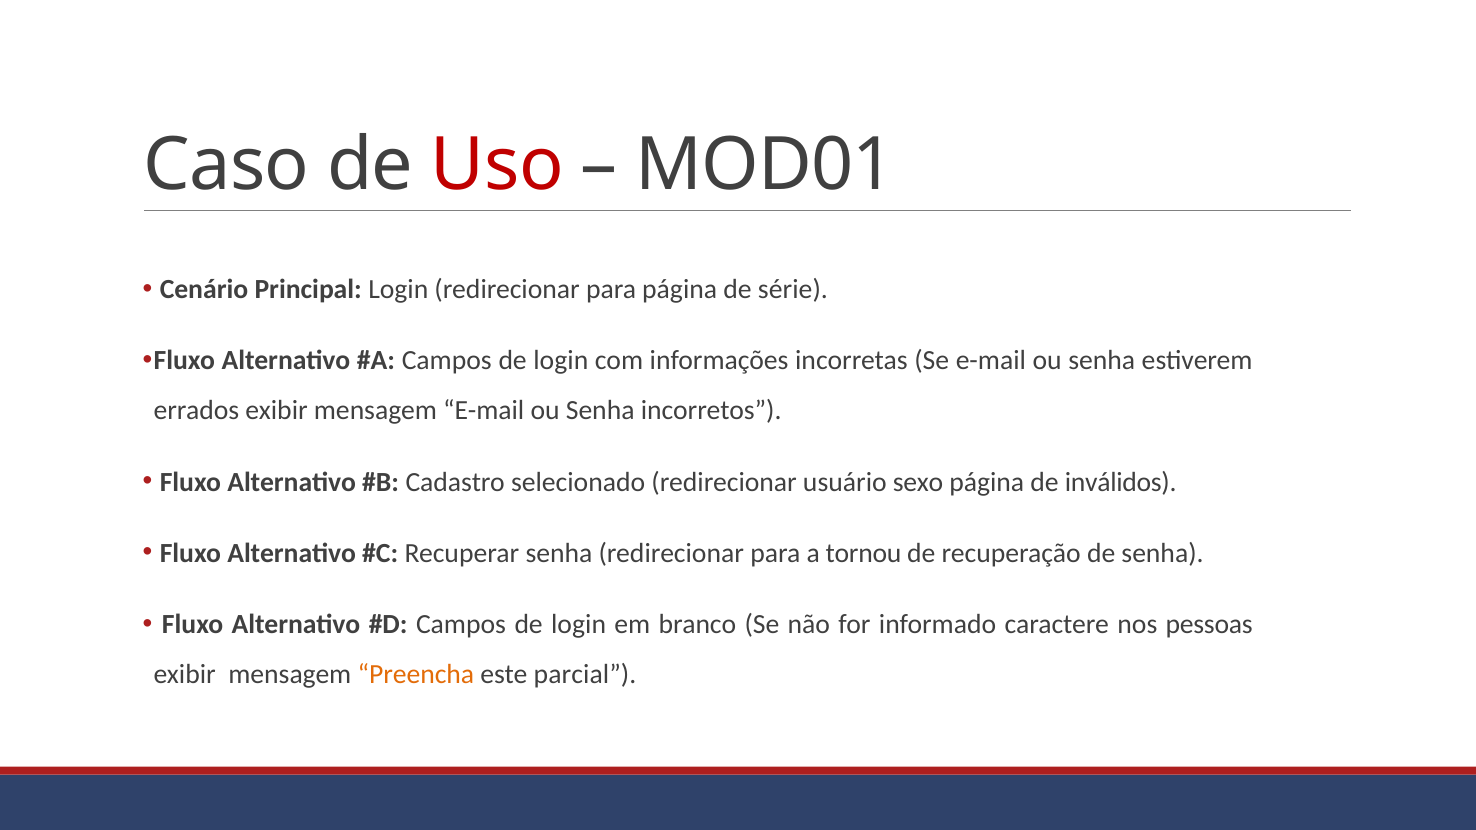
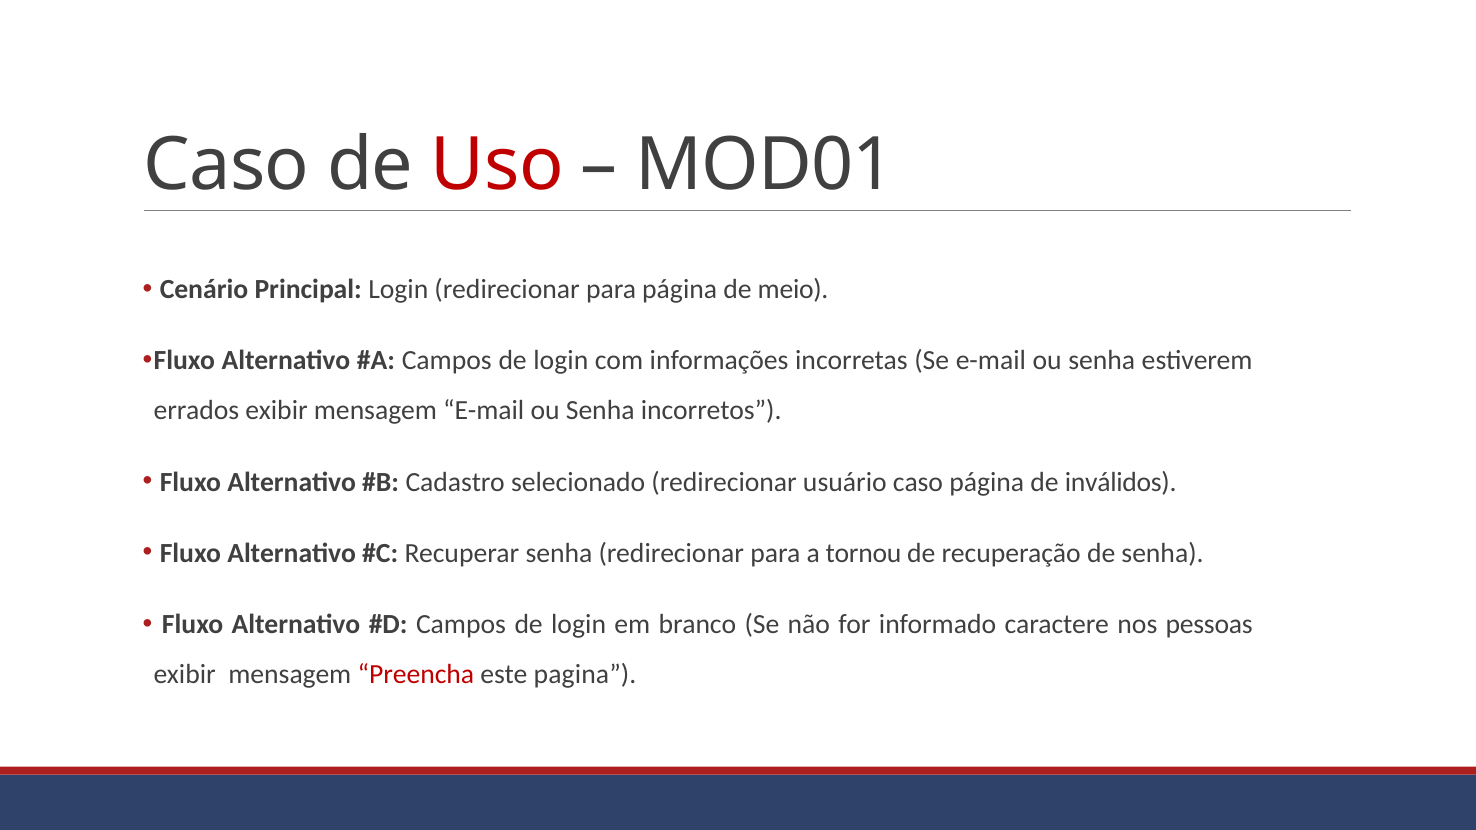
série: série -> meio
usuário sexo: sexo -> caso
Preencha colour: orange -> red
parcial: parcial -> pagina
